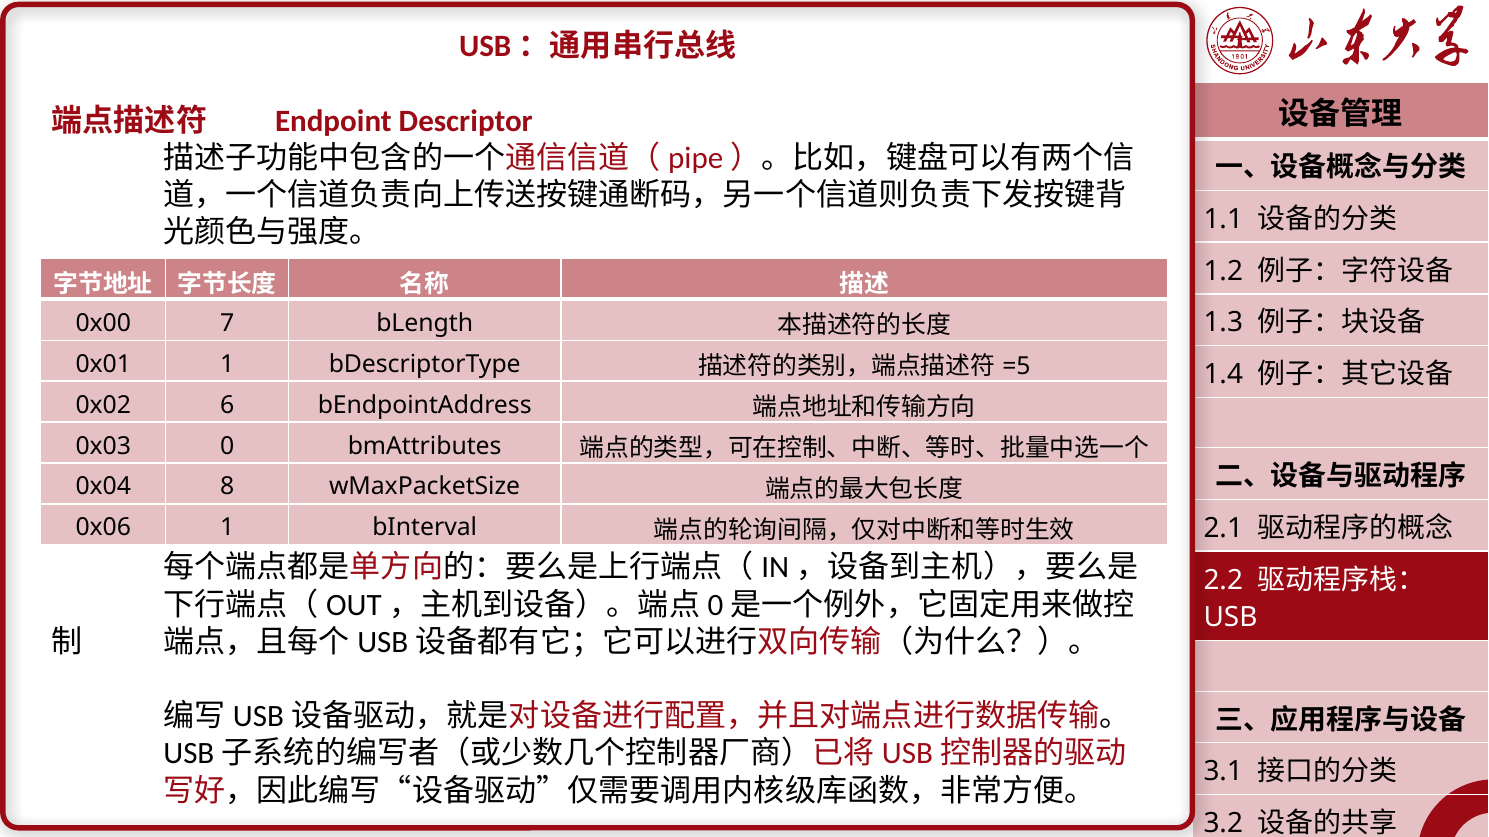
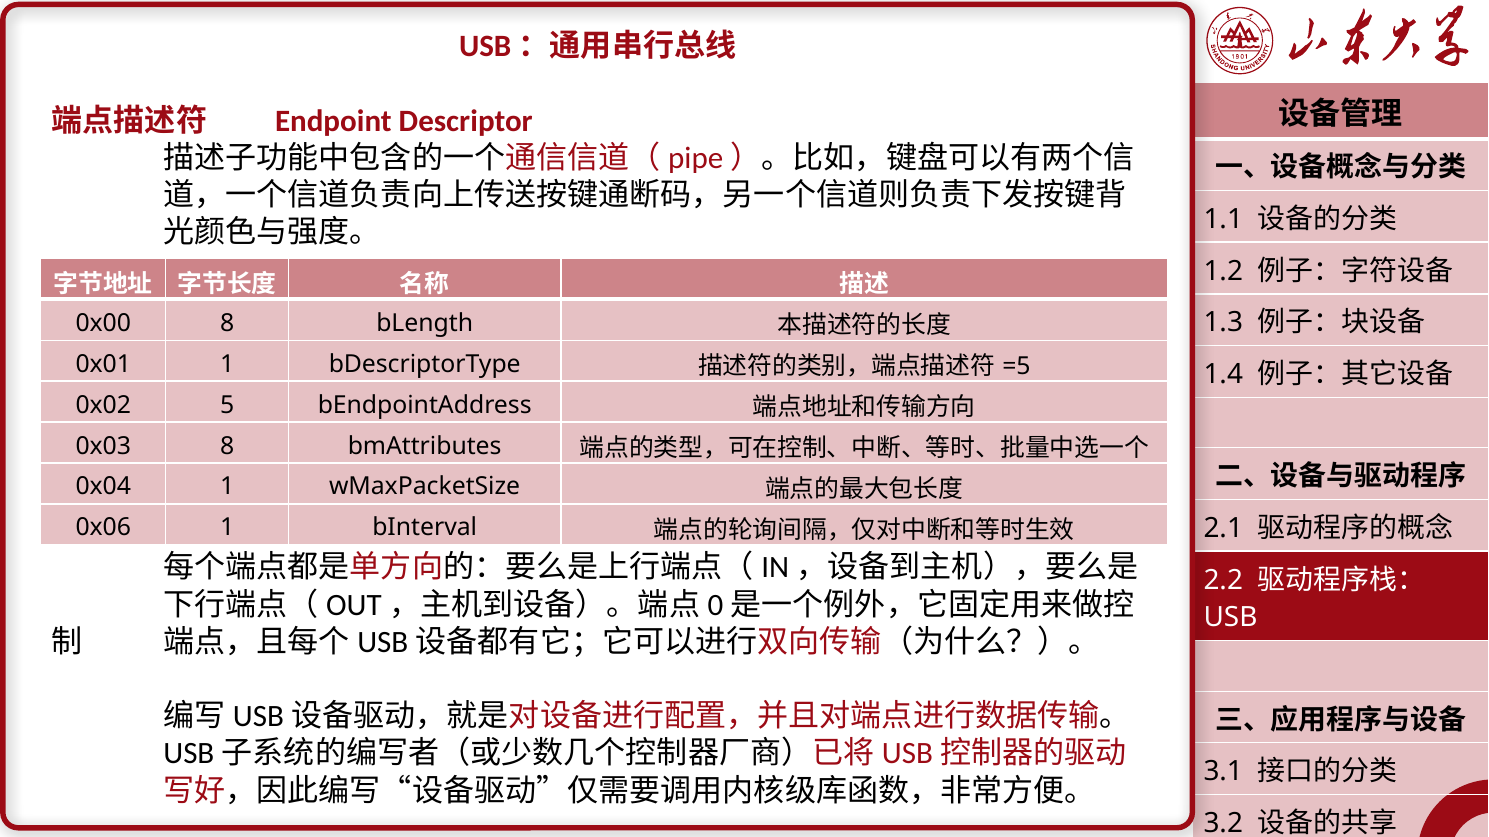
0x00 7: 7 -> 8
6: 6 -> 5
0x03 0: 0 -> 8
0x04 8: 8 -> 1
